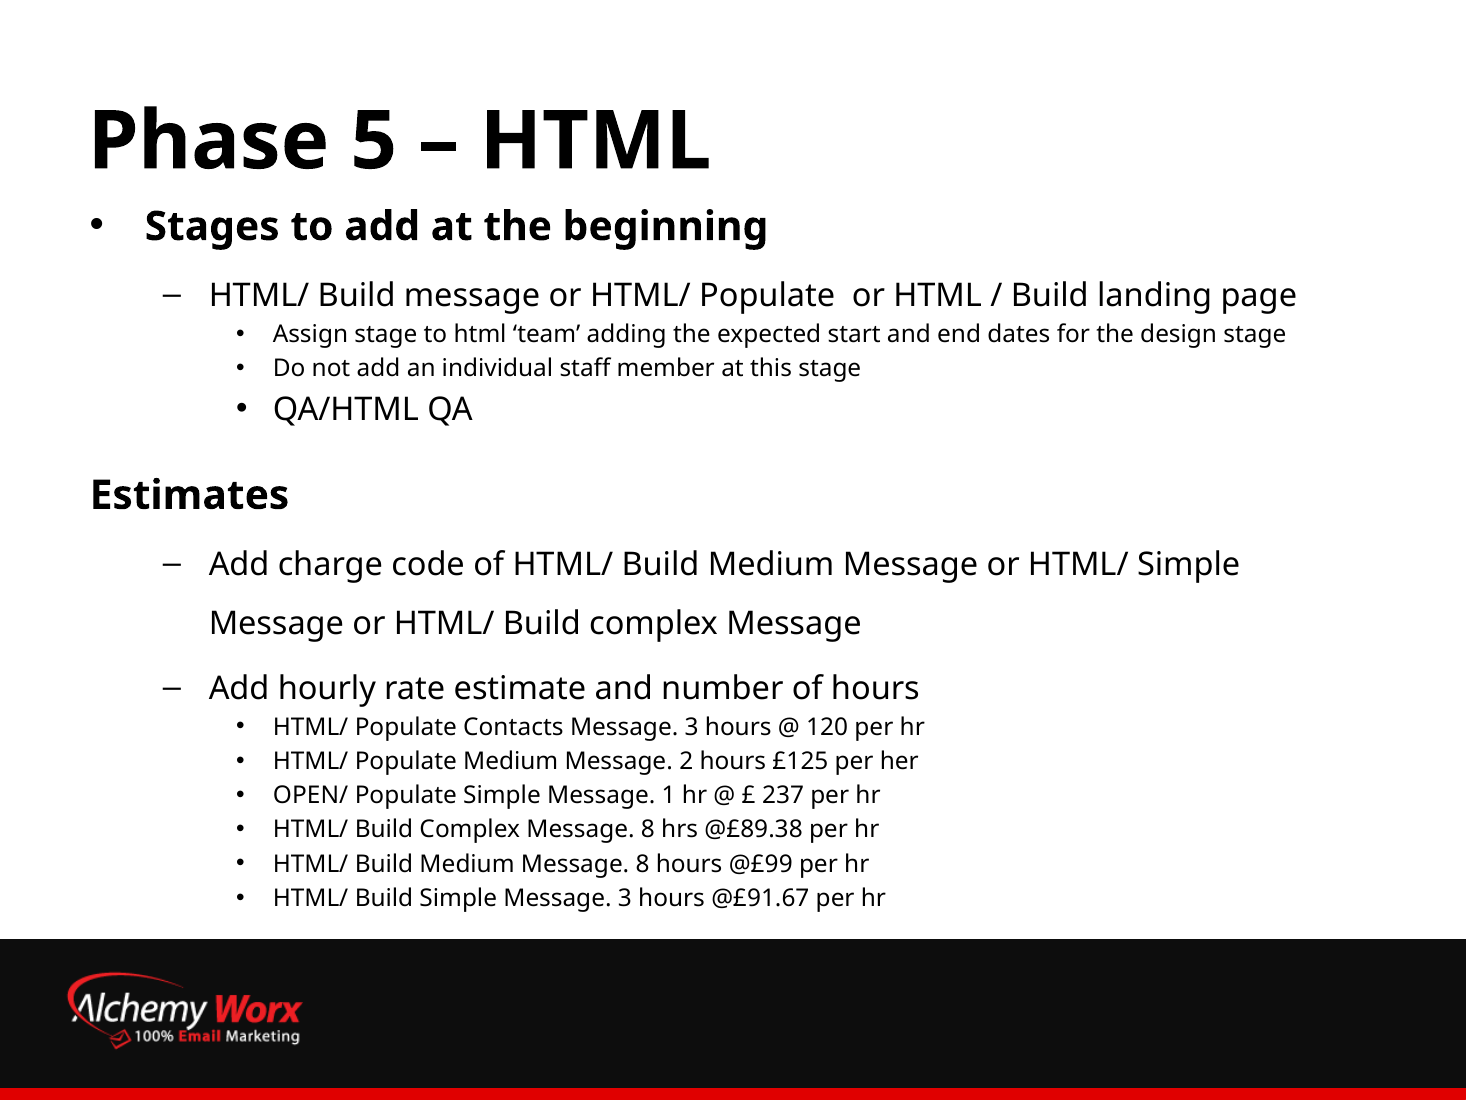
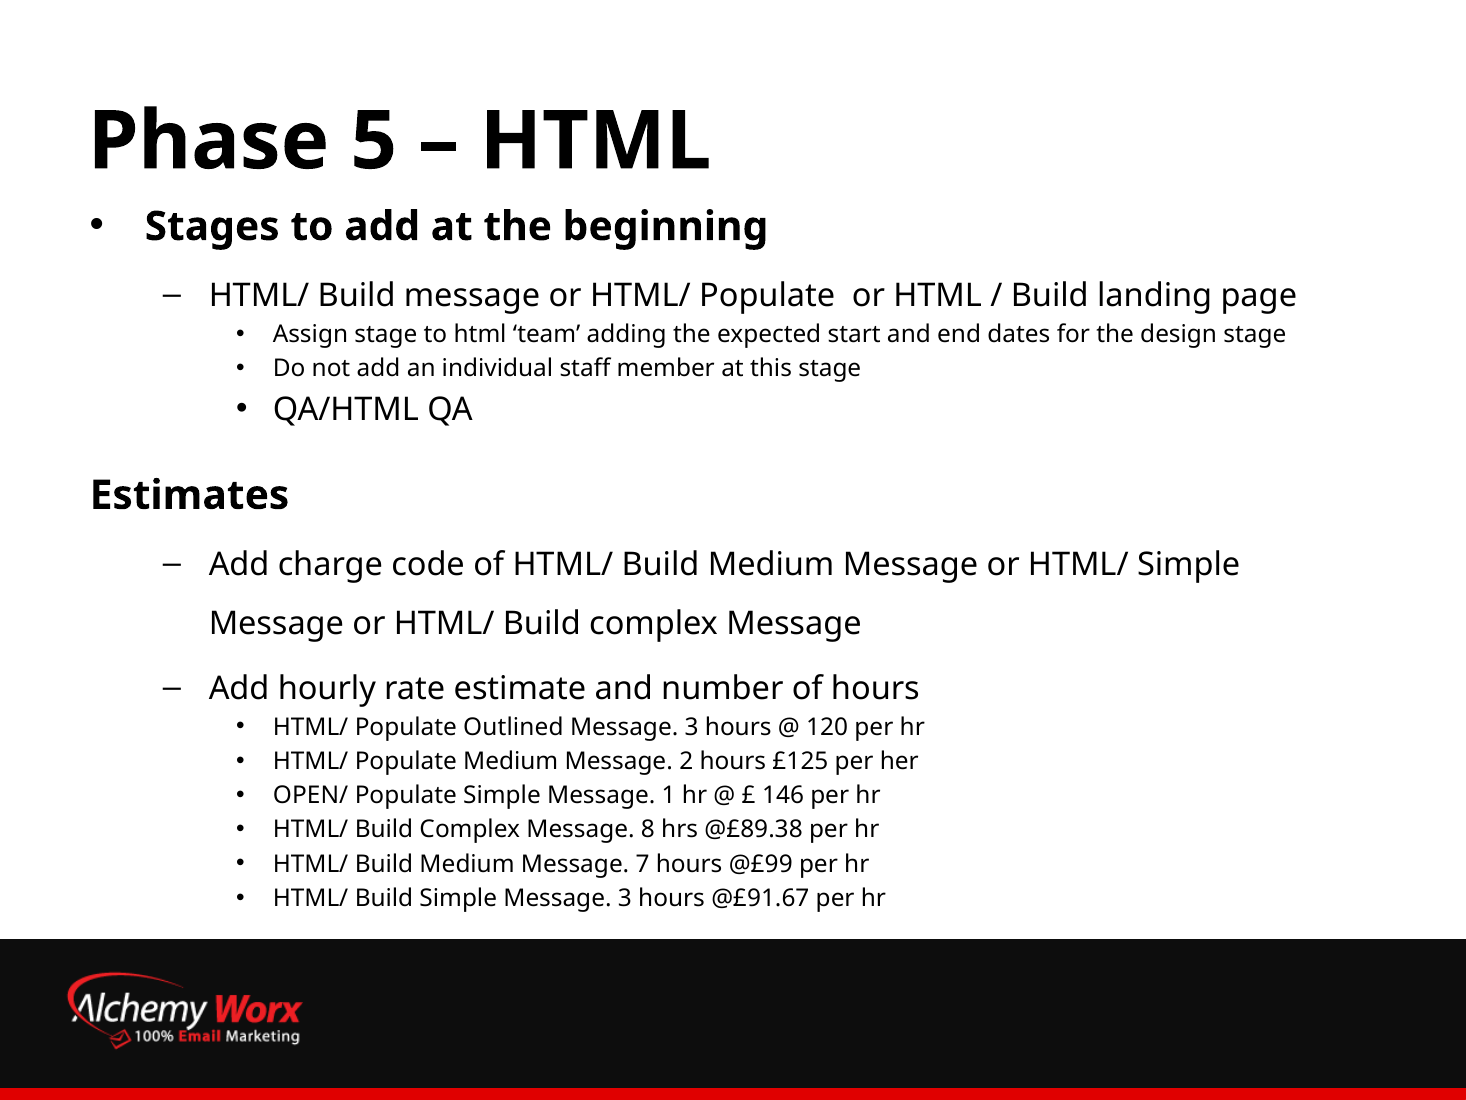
Contacts: Contacts -> Outlined
237: 237 -> 146
Medium Message 8: 8 -> 7
